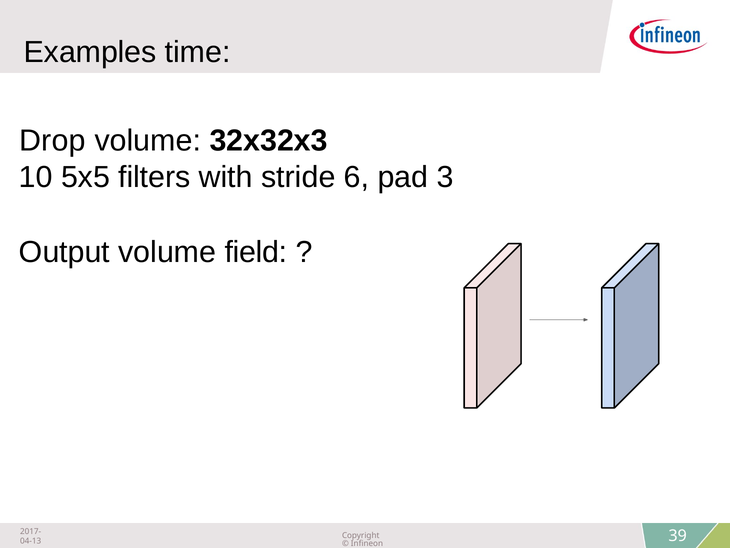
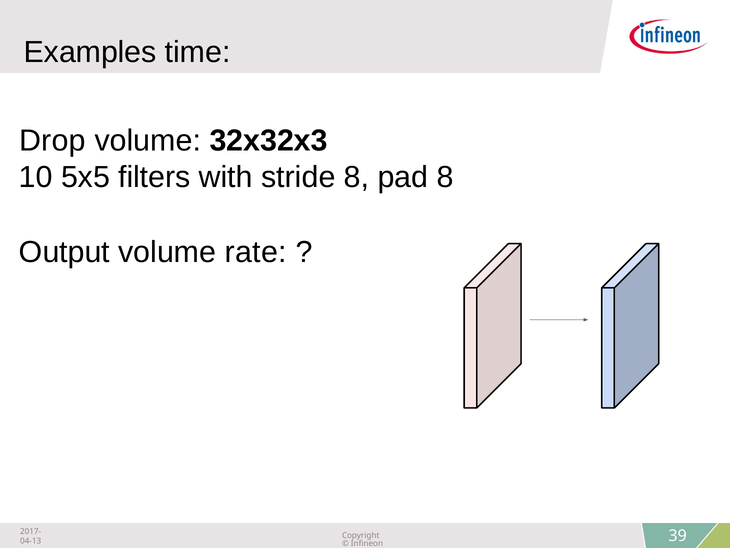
stride 6: 6 -> 8
pad 3: 3 -> 8
field: field -> rate
